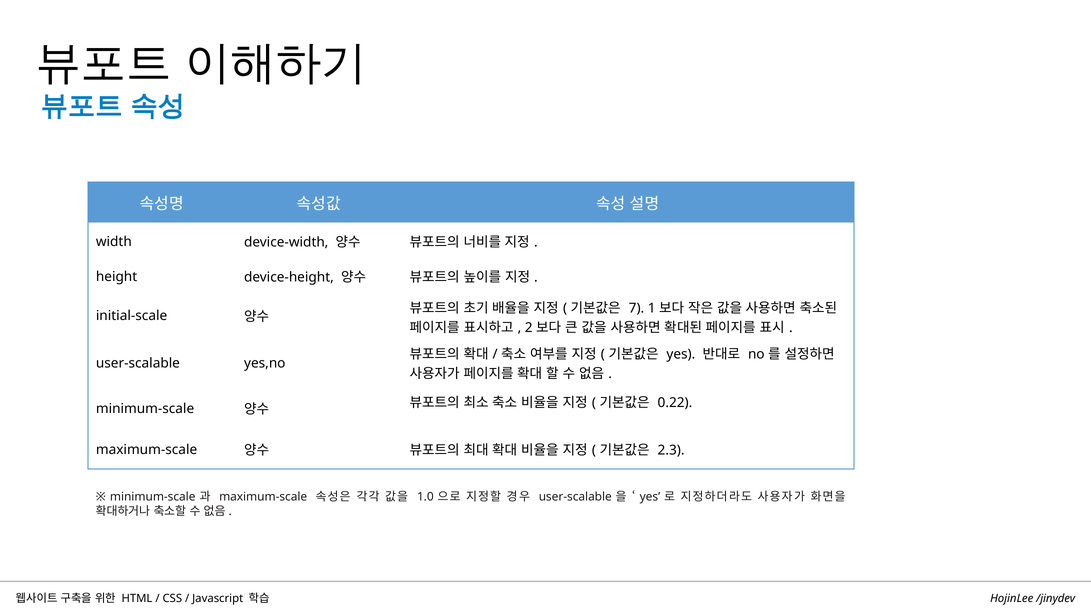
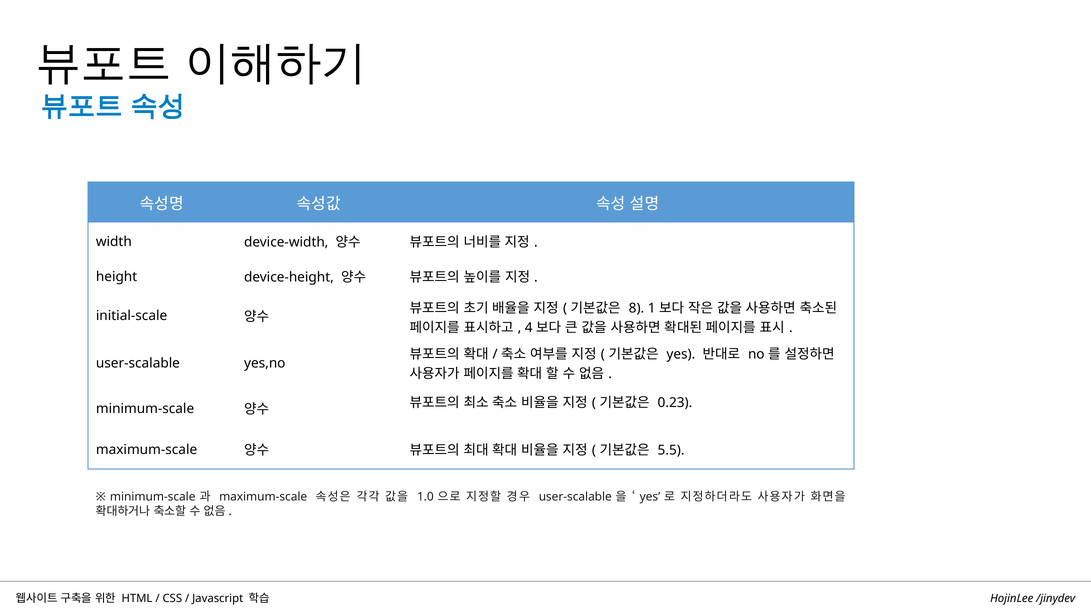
7: 7 -> 8
2: 2 -> 4
0.22: 0.22 -> 0.23
2.3: 2.3 -> 5.5
